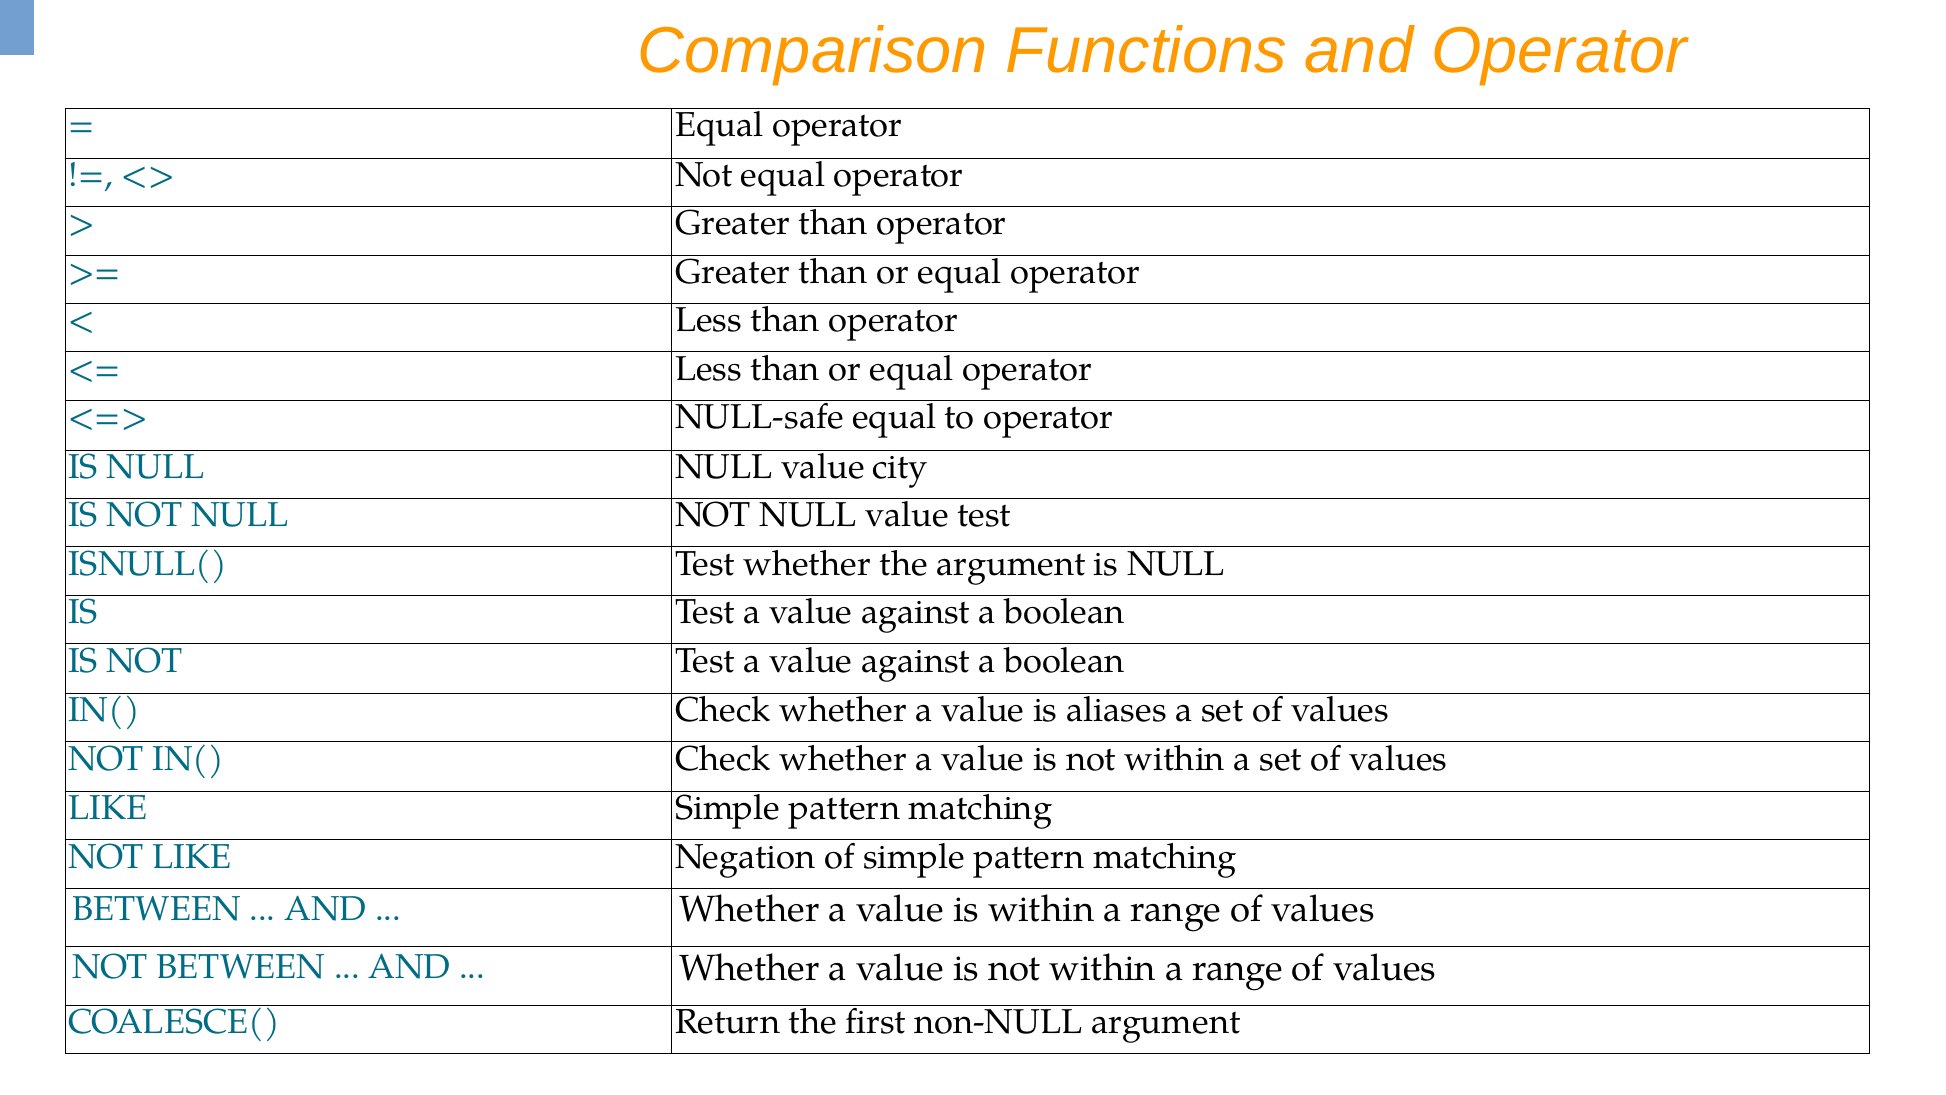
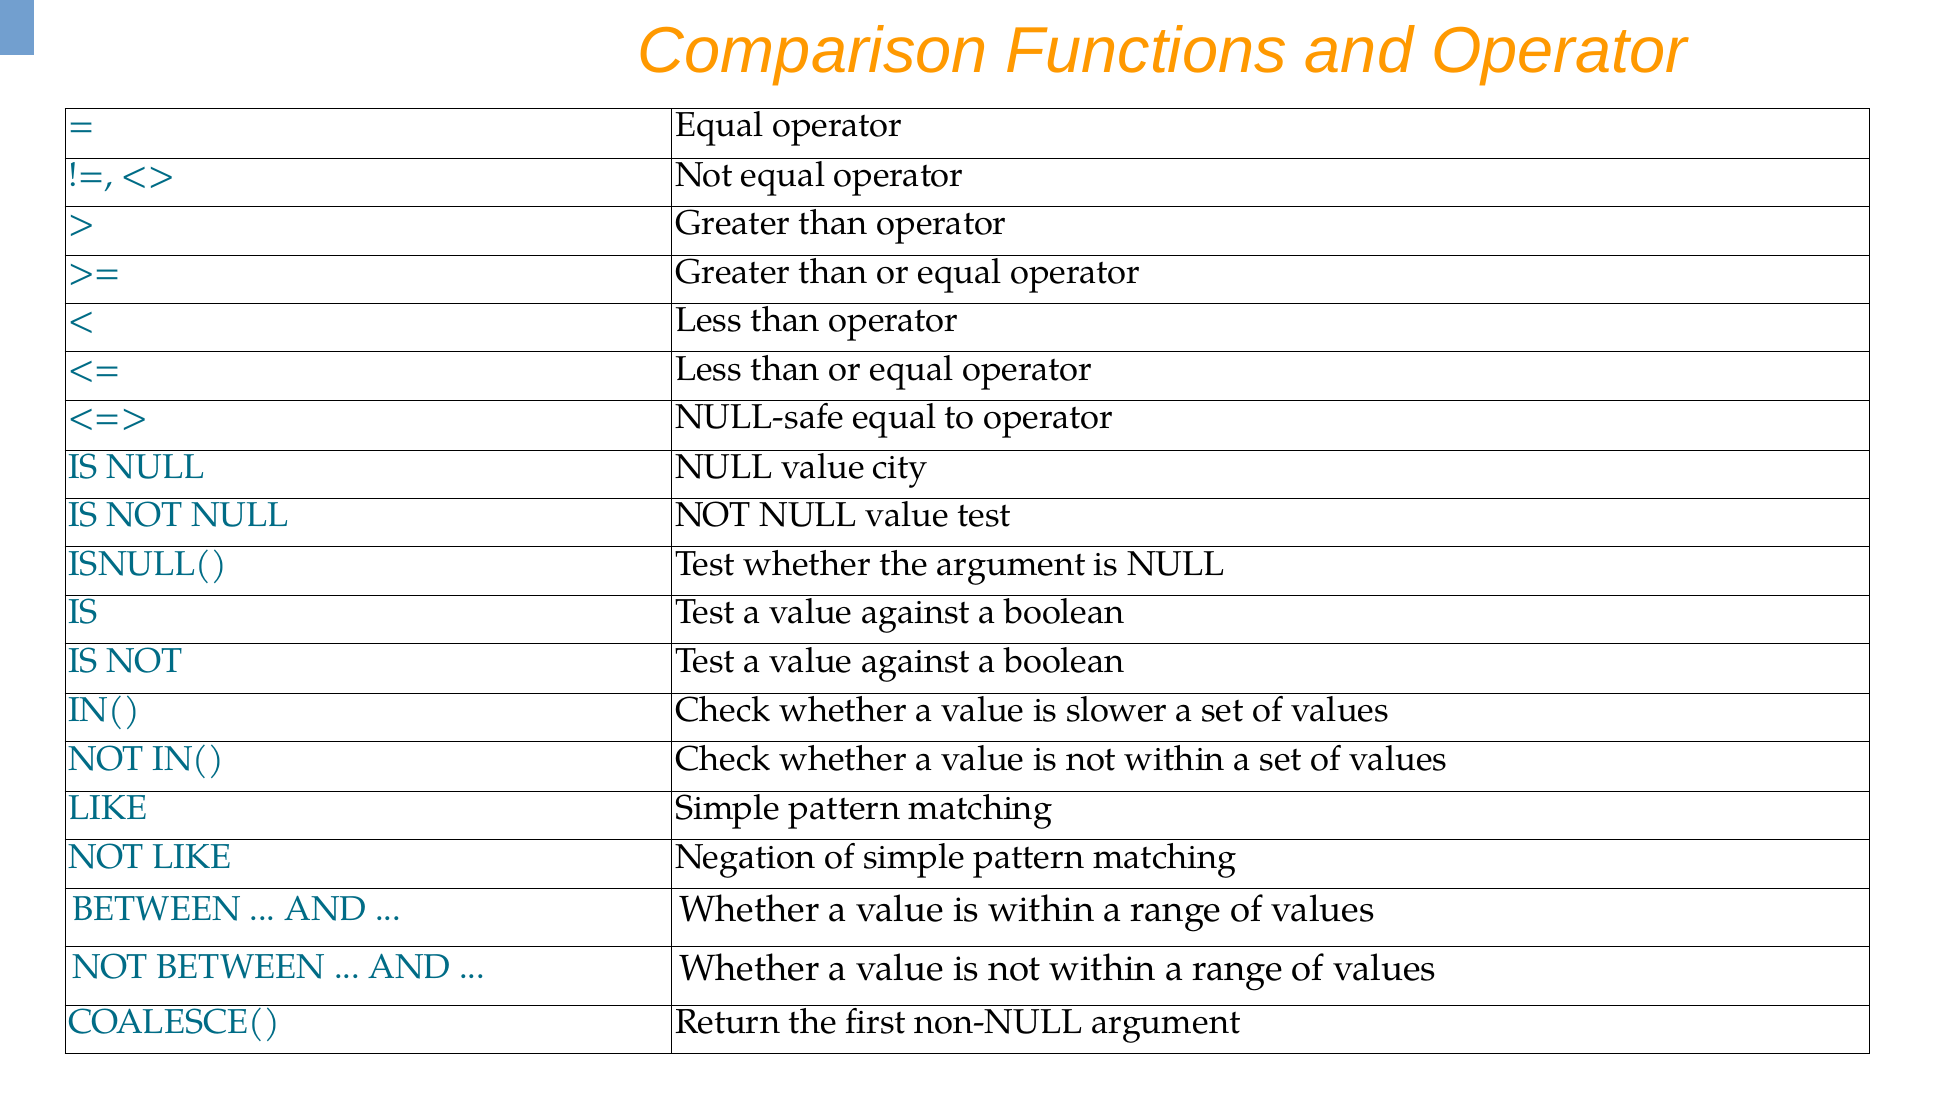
aliases: aliases -> slower
